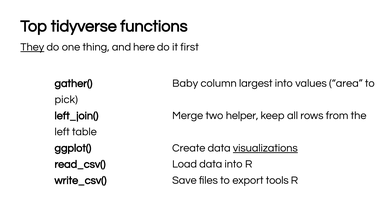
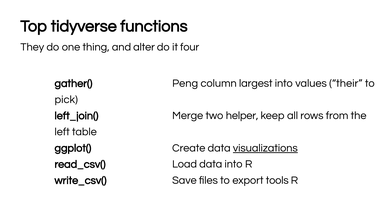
They underline: present -> none
here: here -> alter
first: first -> four
Baby: Baby -> Peng
area: area -> their
